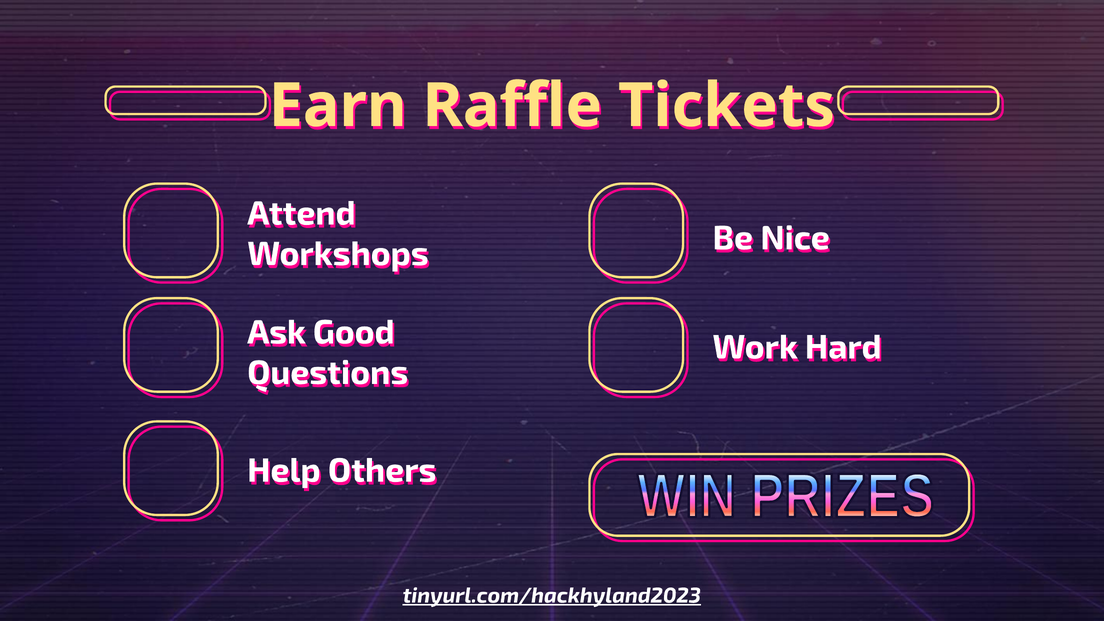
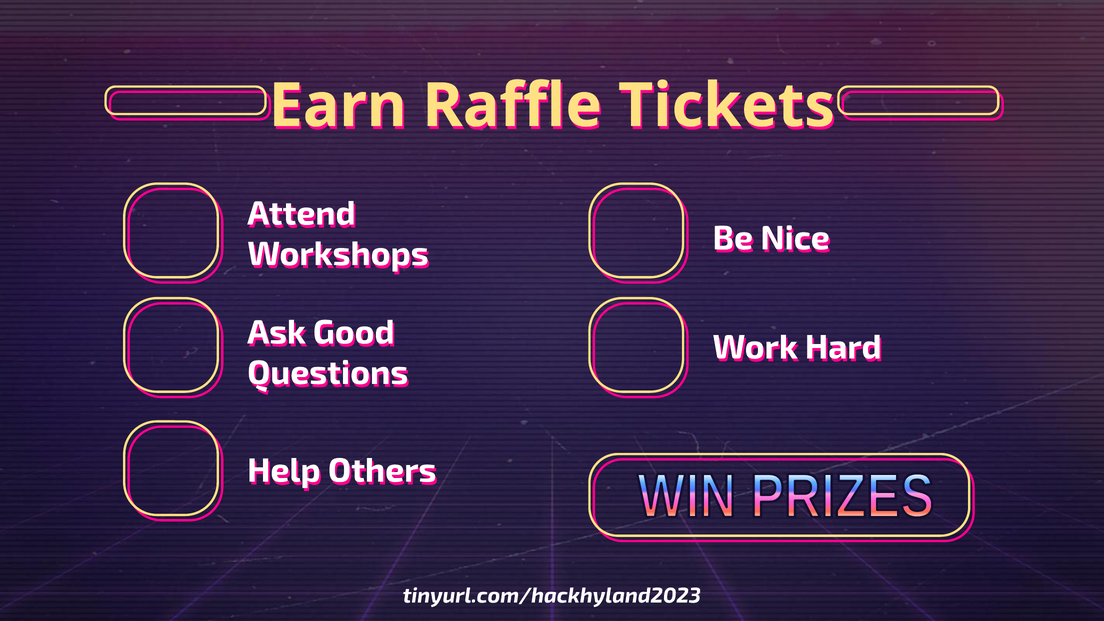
tinyurl.com/hackhyland2023 underline: present -> none
